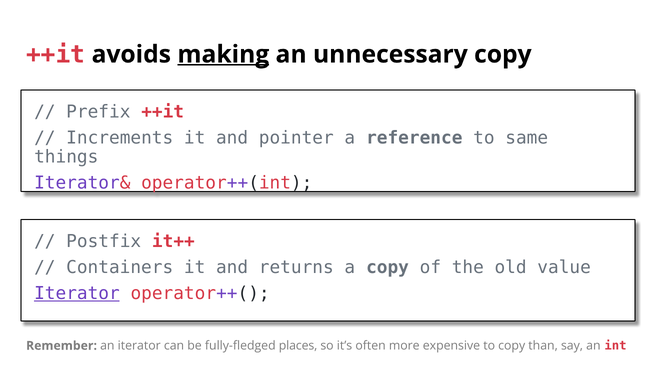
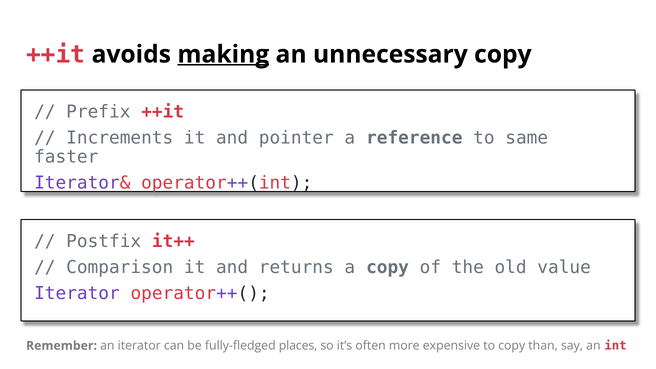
things: things -> faster
Containers: Containers -> Comparison
Iterator at (77, 293) underline: present -> none
